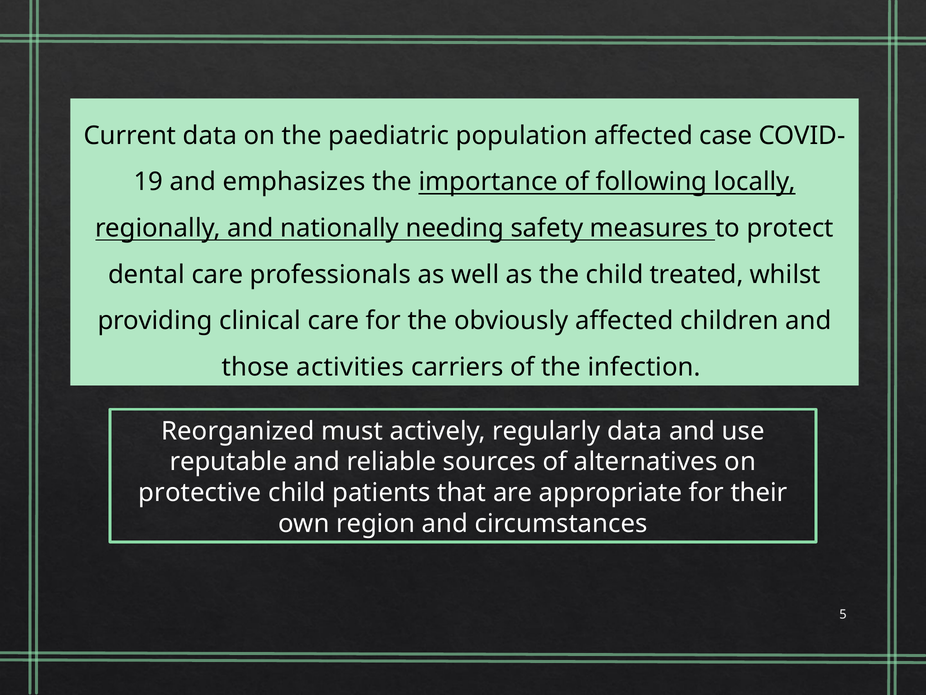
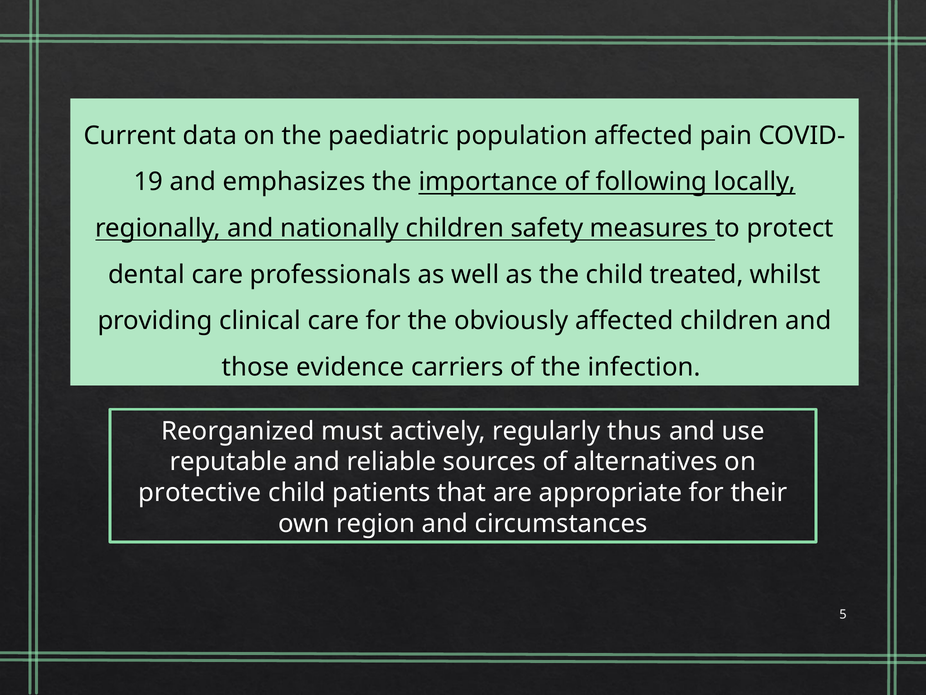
case: case -> pain
nationally needing: needing -> children
activities: activities -> evidence
regularly data: data -> thus
